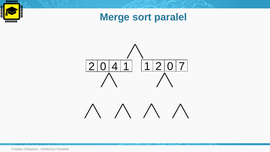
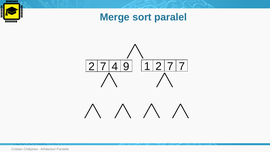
0 at (103, 67): 0 -> 7
4 1: 1 -> 9
0 at (170, 66): 0 -> 7
